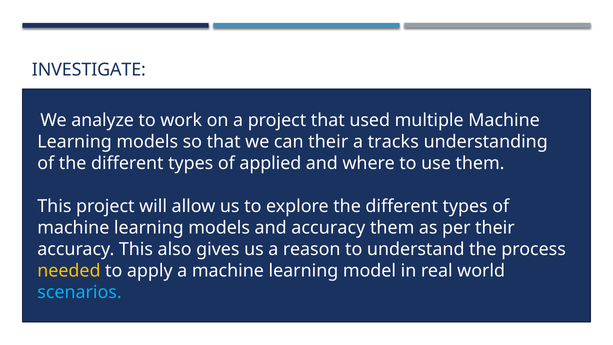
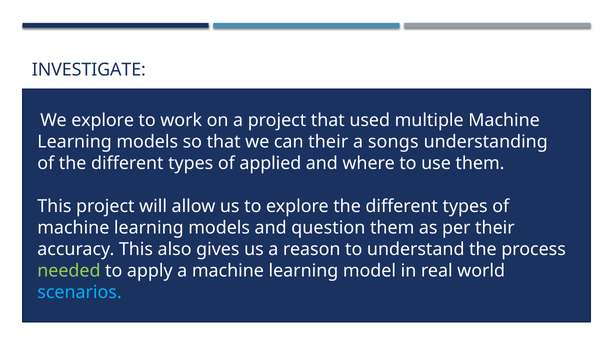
We analyze: analyze -> explore
tracks: tracks -> songs
and accuracy: accuracy -> question
needed colour: yellow -> light green
